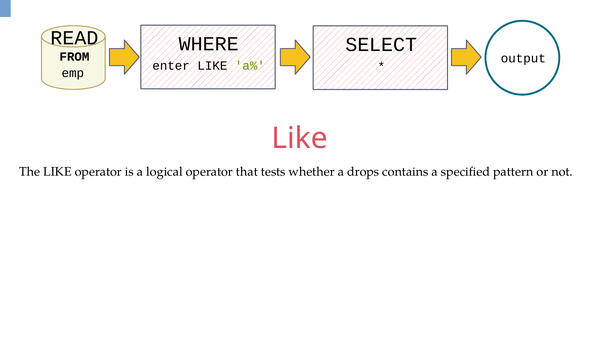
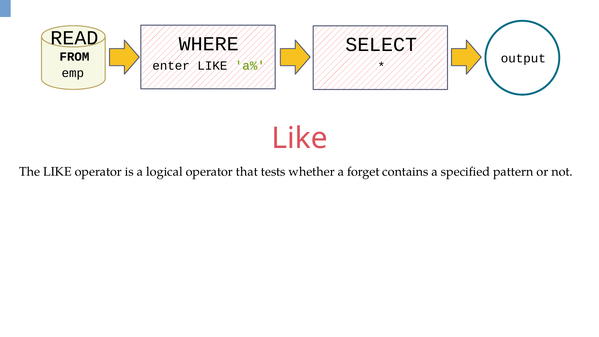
drops: drops -> forget
